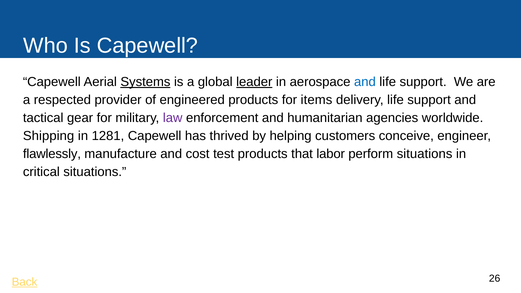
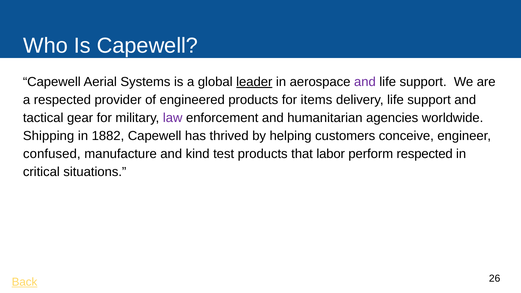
Systems underline: present -> none
and at (365, 82) colour: blue -> purple
1281: 1281 -> 1882
flawlessly: flawlessly -> confused
cost: cost -> kind
perform situations: situations -> respected
